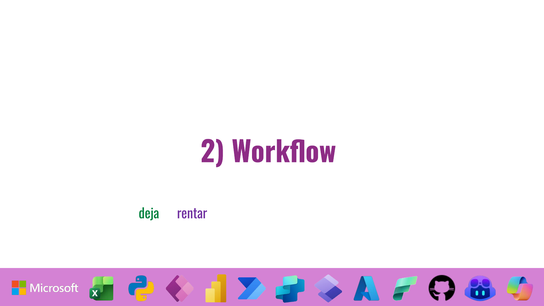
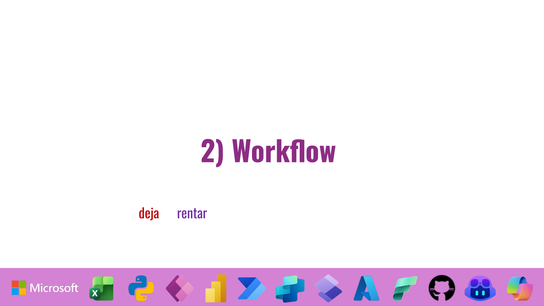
deja colour: green -> red
